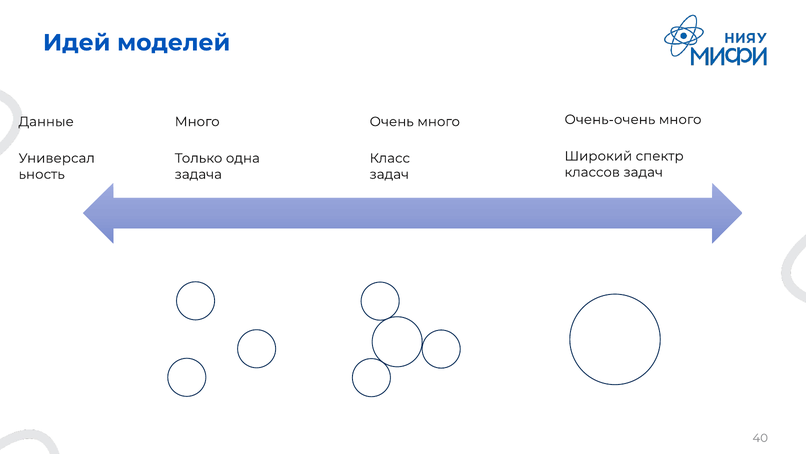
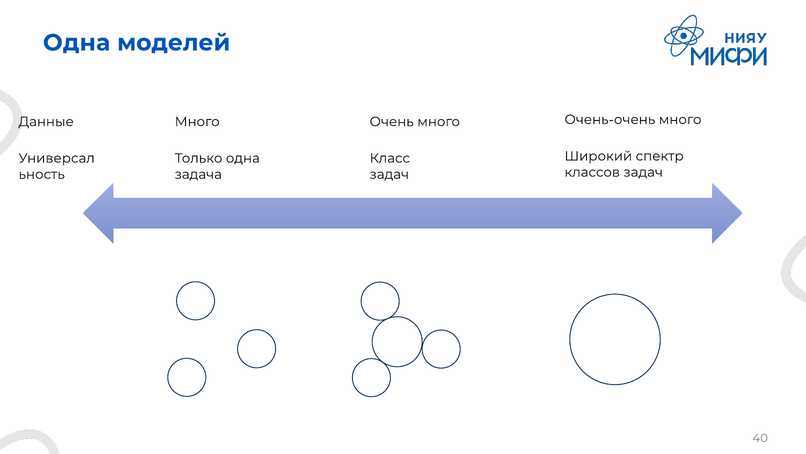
Идей at (77, 43): Идей -> Одна
